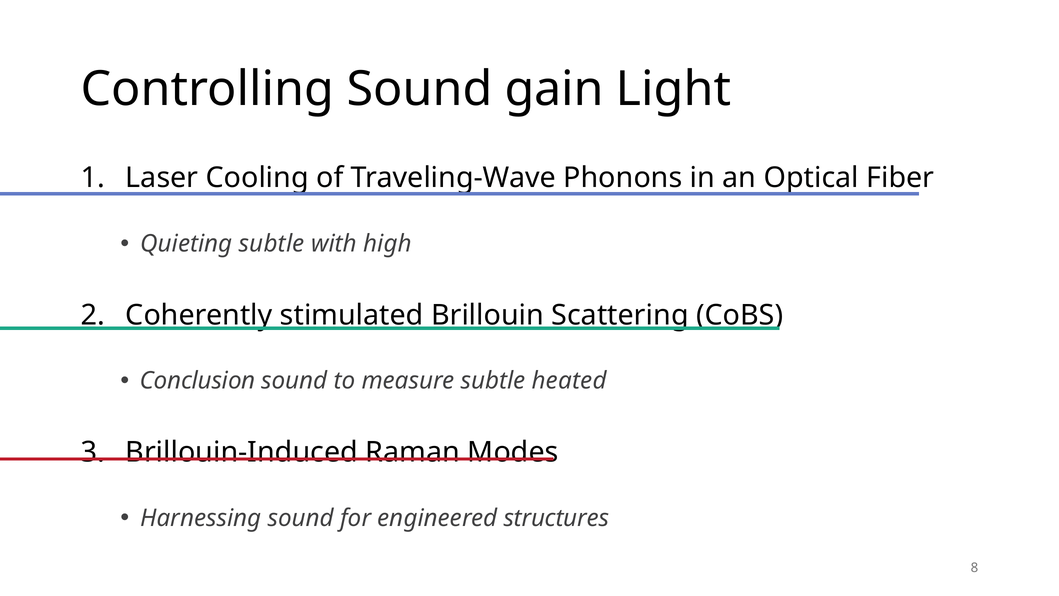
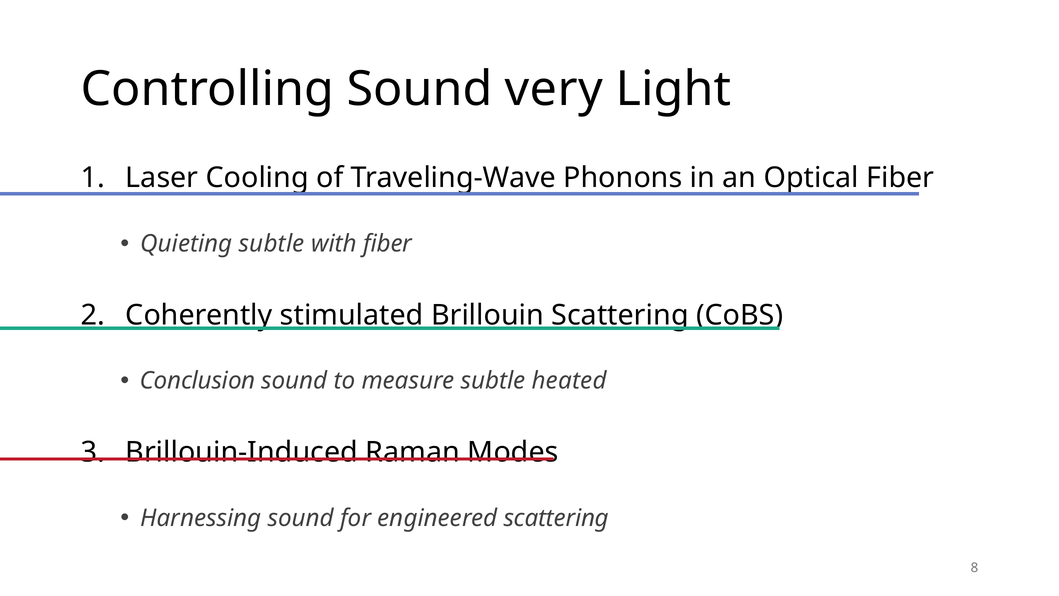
gain: gain -> very
with high: high -> fiber
engineered structures: structures -> scattering
